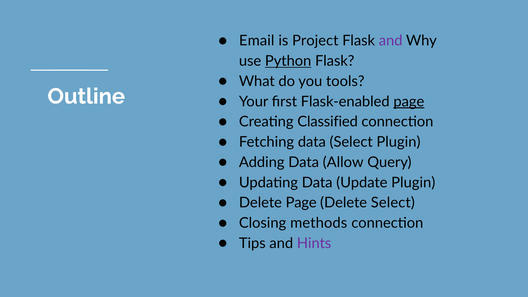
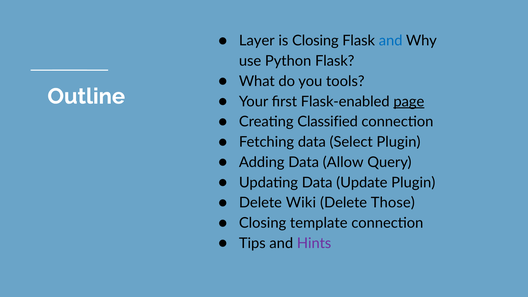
Email: Email -> Layer
is Project: Project -> Closing
and at (391, 41) colour: purple -> blue
Python underline: present -> none
Delete Page: Page -> Wiki
Delete Select: Select -> Those
methods: methods -> template
